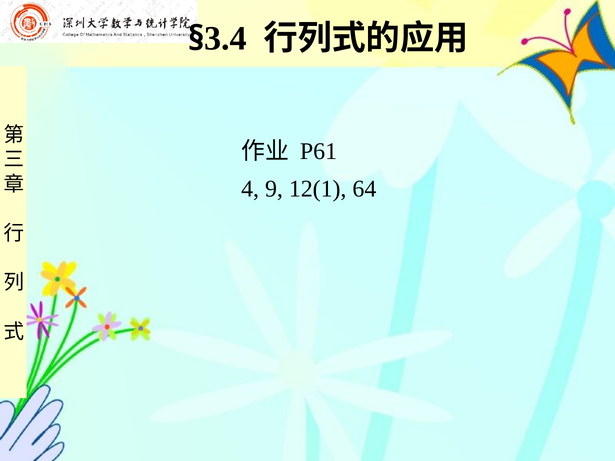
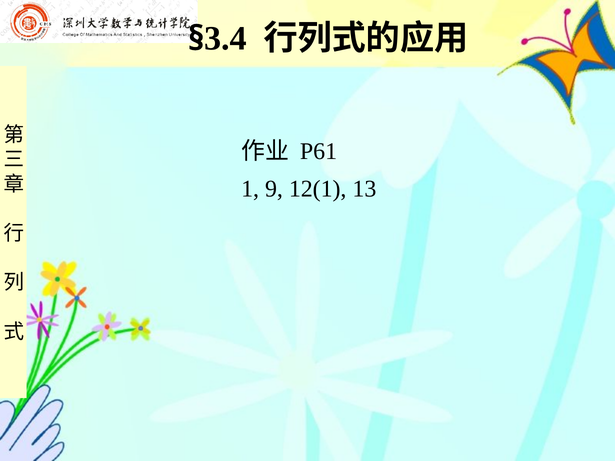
4: 4 -> 1
64: 64 -> 13
